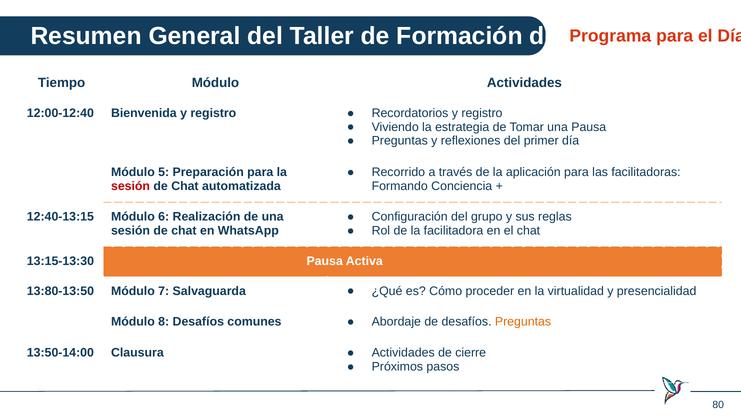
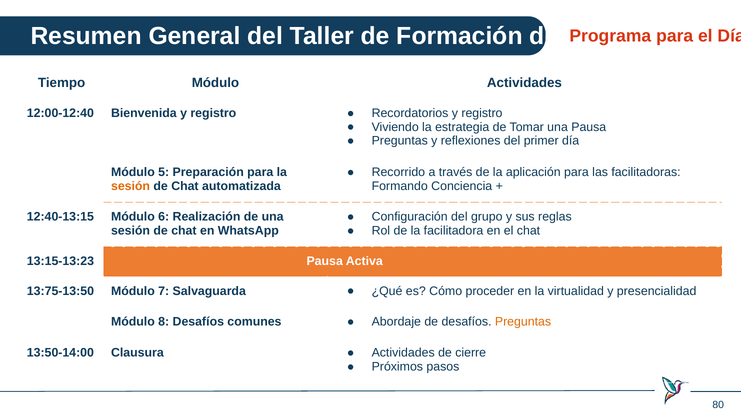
sesión at (131, 186) colour: red -> orange
13:15-13:30: 13:15-13:30 -> 13:15-13:23
13:80-13:50: 13:80-13:50 -> 13:75-13:50
